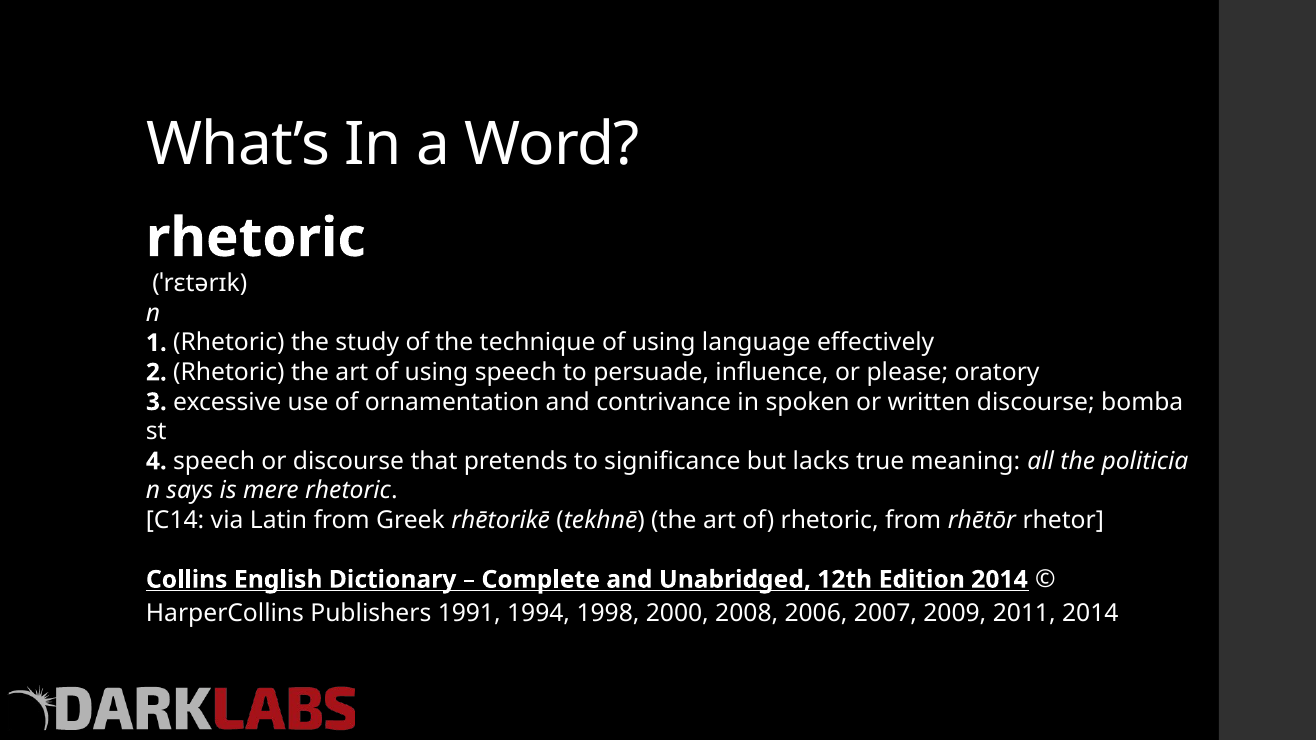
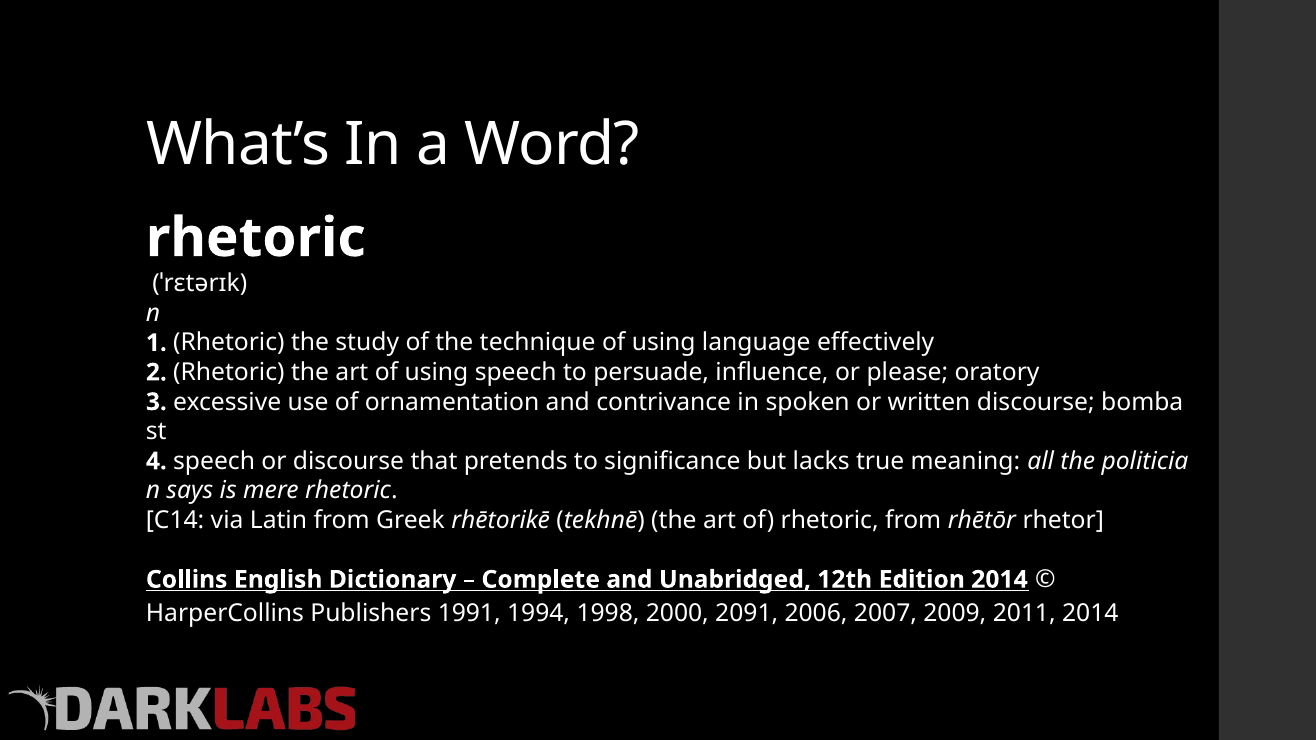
2008: 2008 -> 2091
